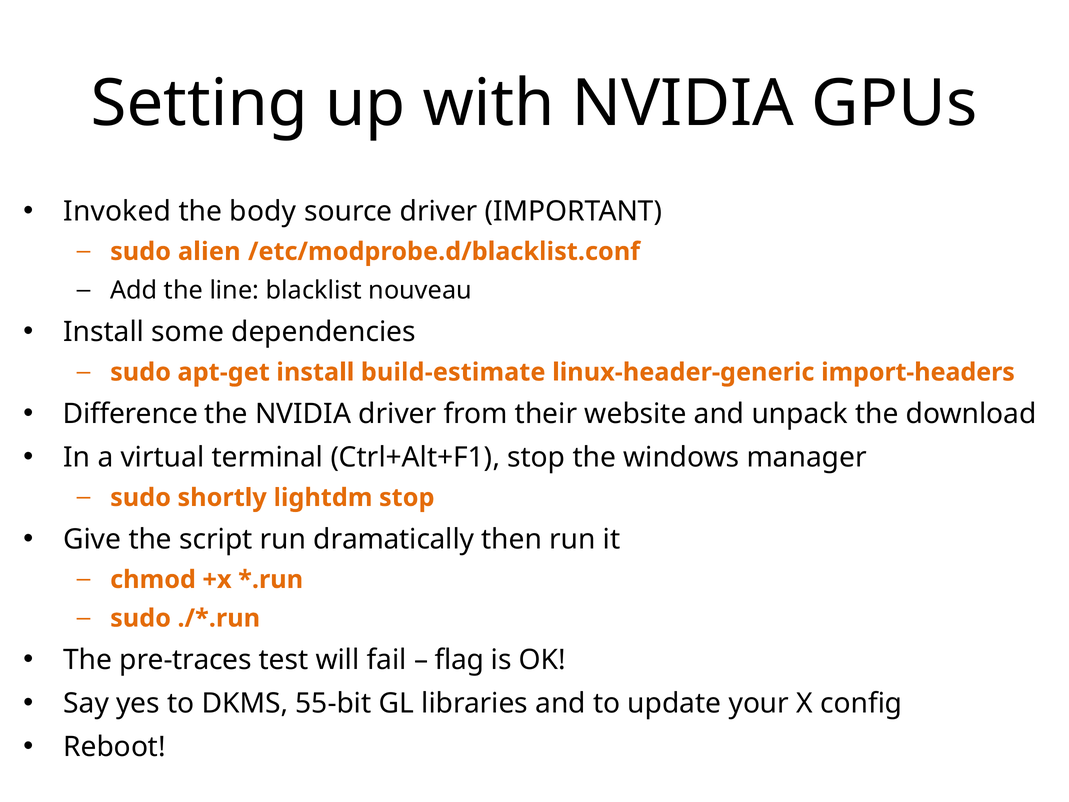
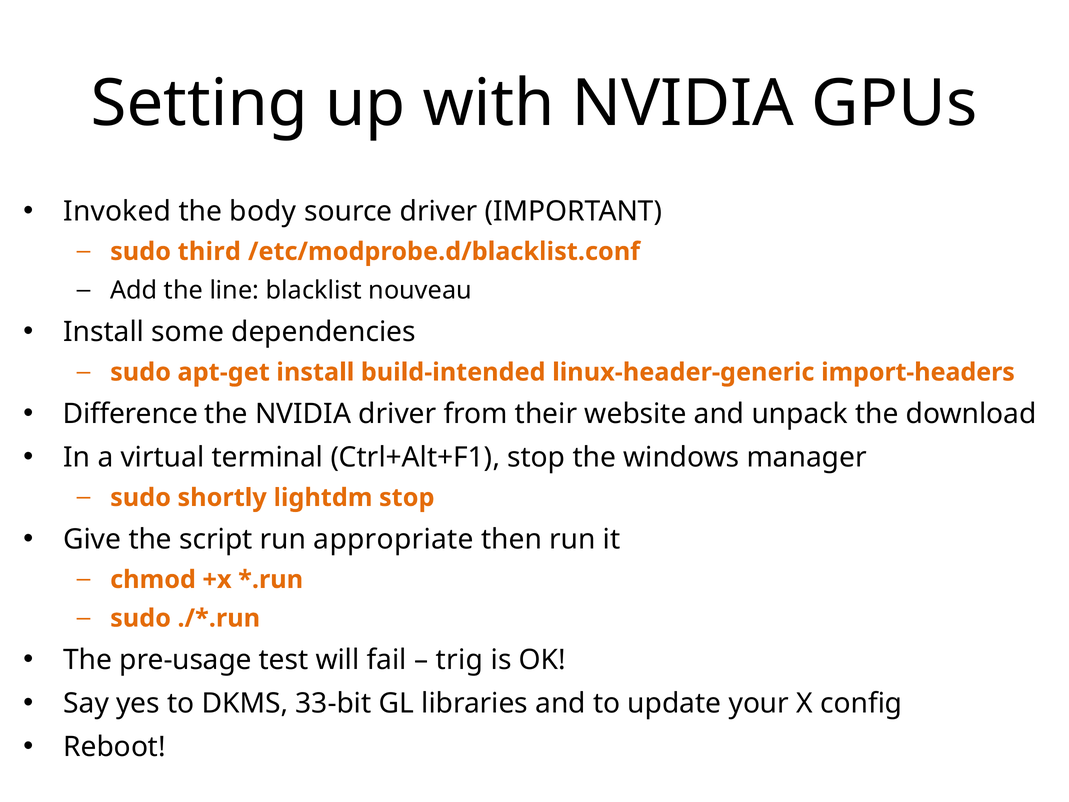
alien: alien -> third
build-estimate: build-estimate -> build-intended
dramatically: dramatically -> appropriate
pre-traces: pre-traces -> pre-usage
flag: flag -> trig
55-bit: 55-bit -> 33-bit
